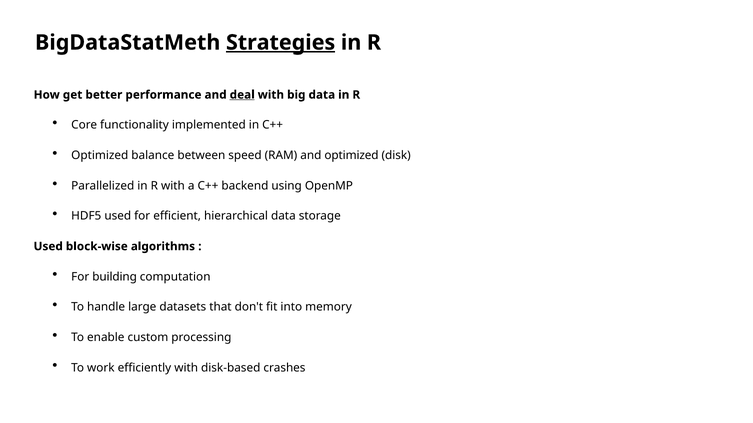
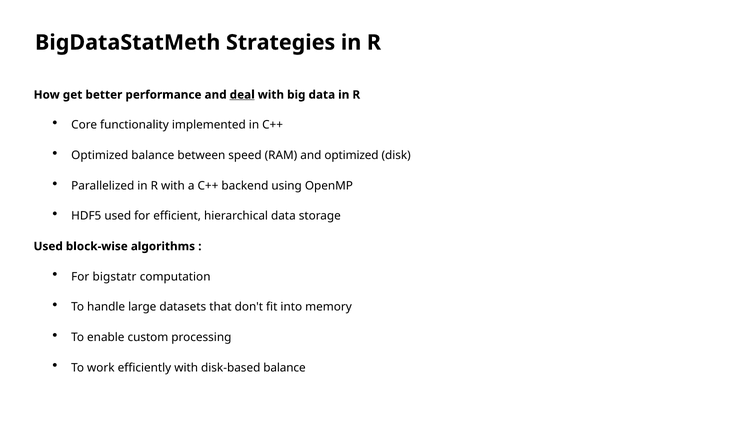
Strategies underline: present -> none
building: building -> bigstatr
disk-based crashes: crashes -> balance
